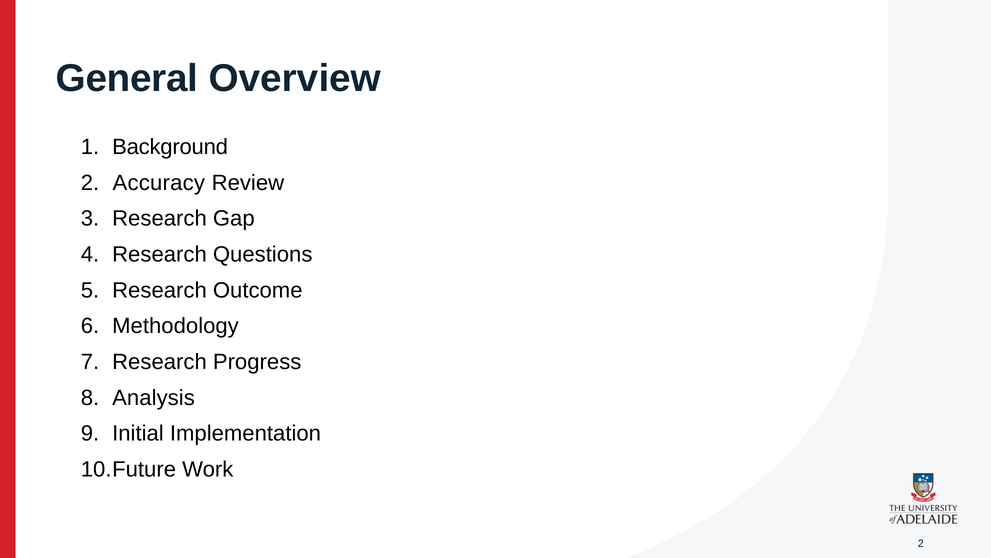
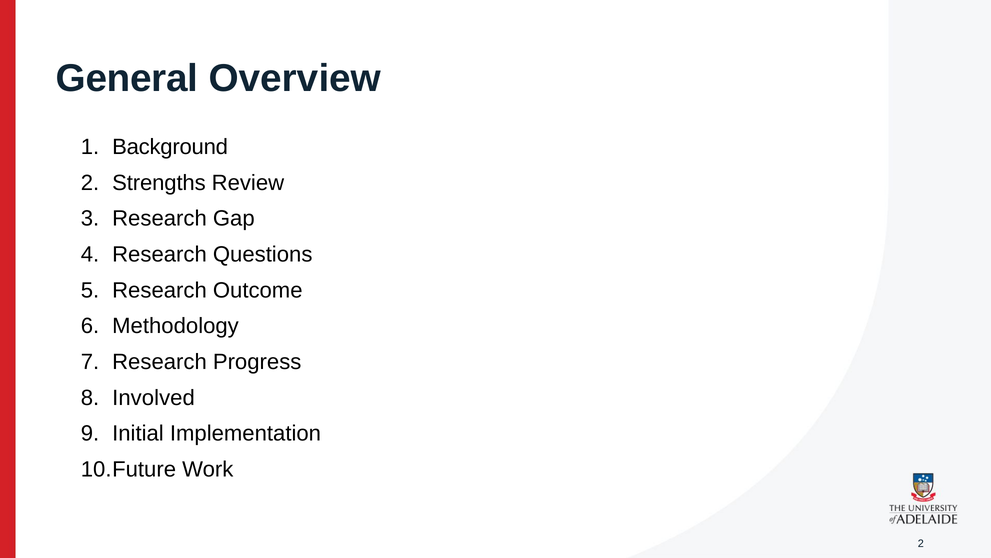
Accuracy: Accuracy -> Strengths
Analysis: Analysis -> Involved
